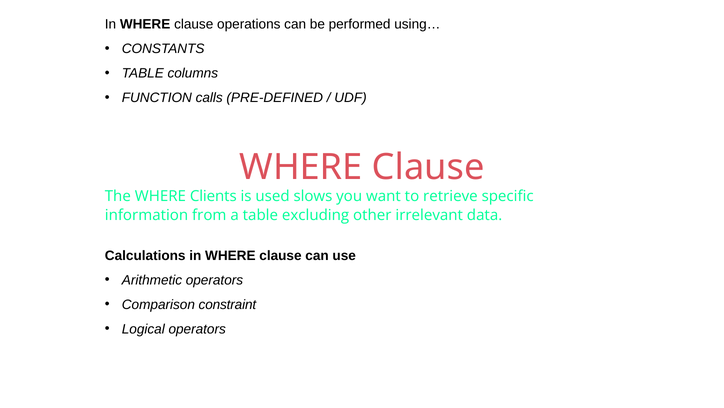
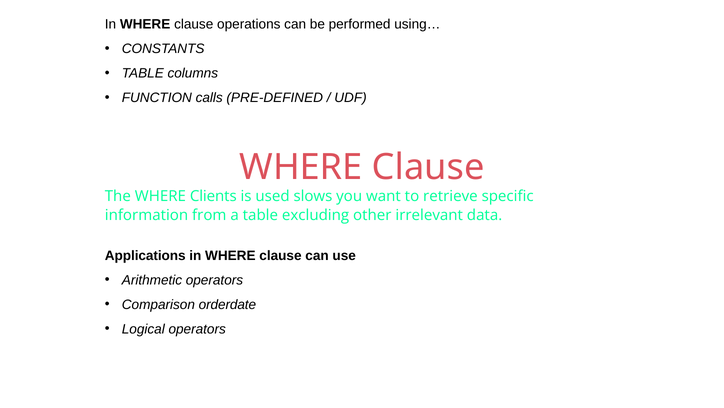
Calculations: Calculations -> Applications
constraint: constraint -> orderdate
